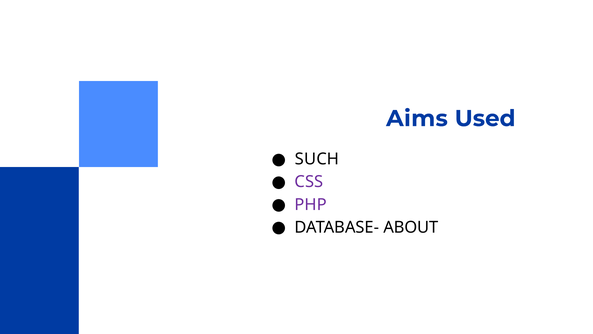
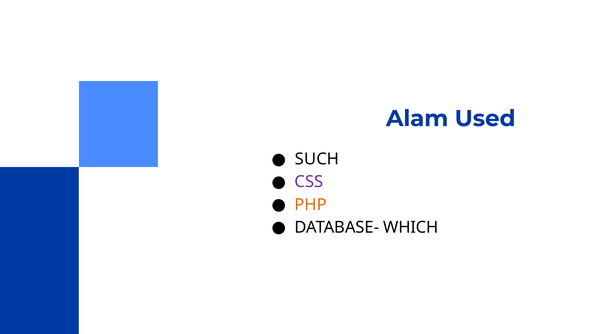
Aims: Aims -> Alam
PHP colour: purple -> orange
ABOUT: ABOUT -> WHICH
